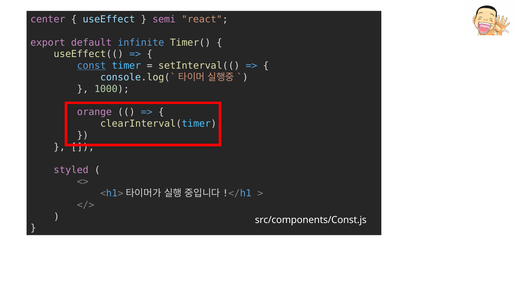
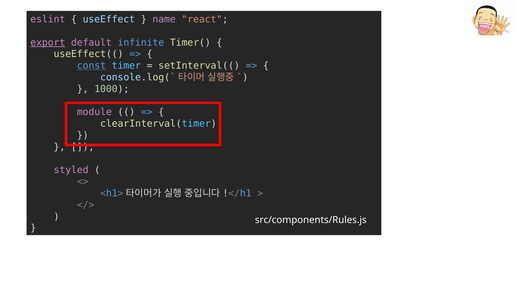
center: center -> eslint
semi: semi -> name
export underline: none -> present
orange: orange -> module
src/components/Const.js: src/components/Const.js -> src/components/Rules.js
